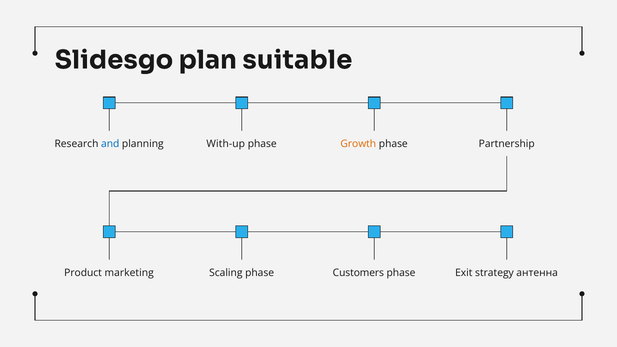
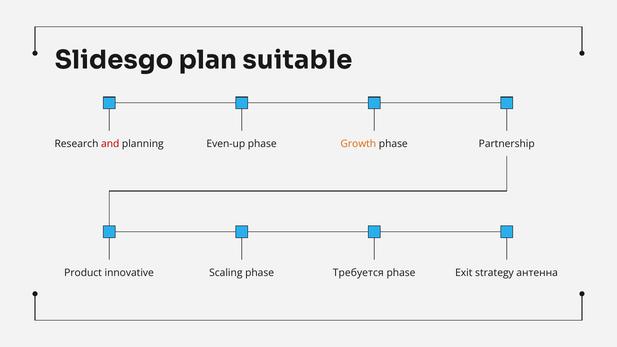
and colour: blue -> red
With-up: With-up -> Even-up
marketing: marketing -> innovative
Customers: Customers -> Требуется
